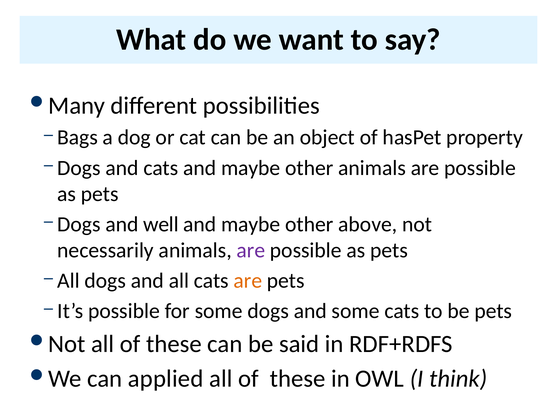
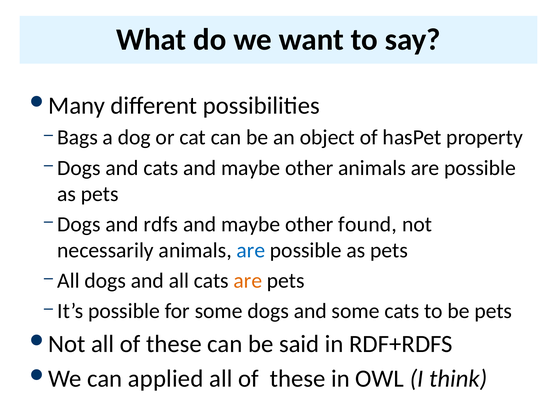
well: well -> rdfs
above: above -> found
are at (251, 250) colour: purple -> blue
